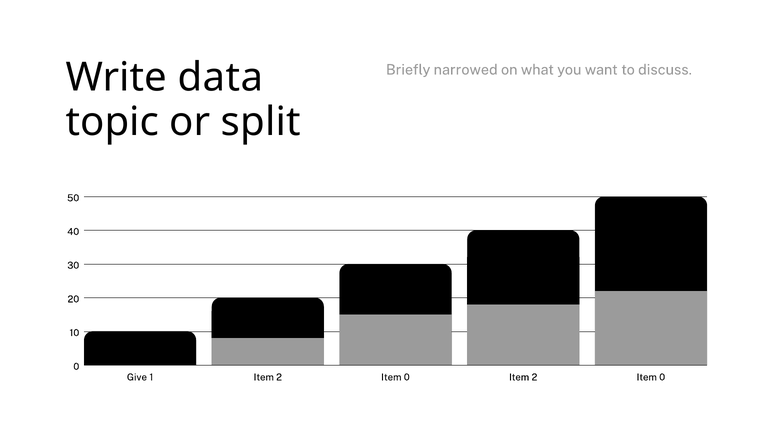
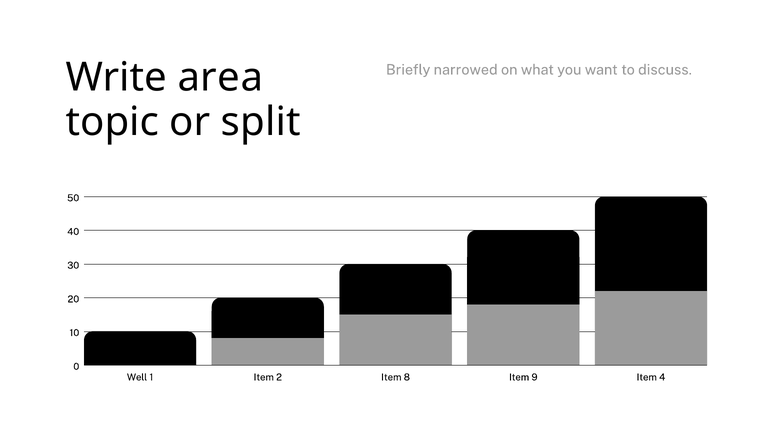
data: data -> area
Give: Give -> Well
0 at (407, 377): 0 -> 8
2 at (534, 377): 2 -> 9
0 at (662, 377): 0 -> 4
